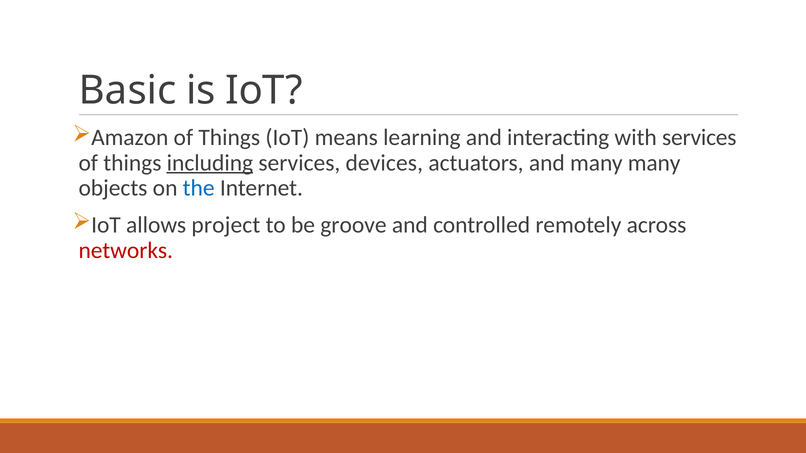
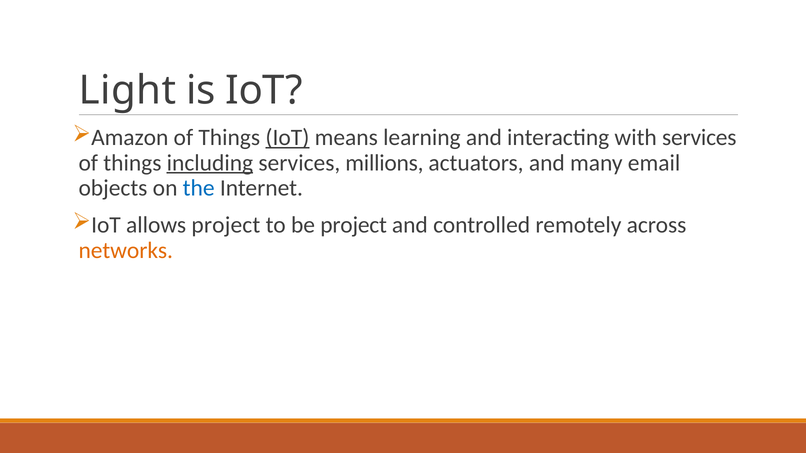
Basic: Basic -> Light
IoT at (287, 138) underline: none -> present
devices: devices -> millions
many many: many -> email
be groove: groove -> project
networks colour: red -> orange
